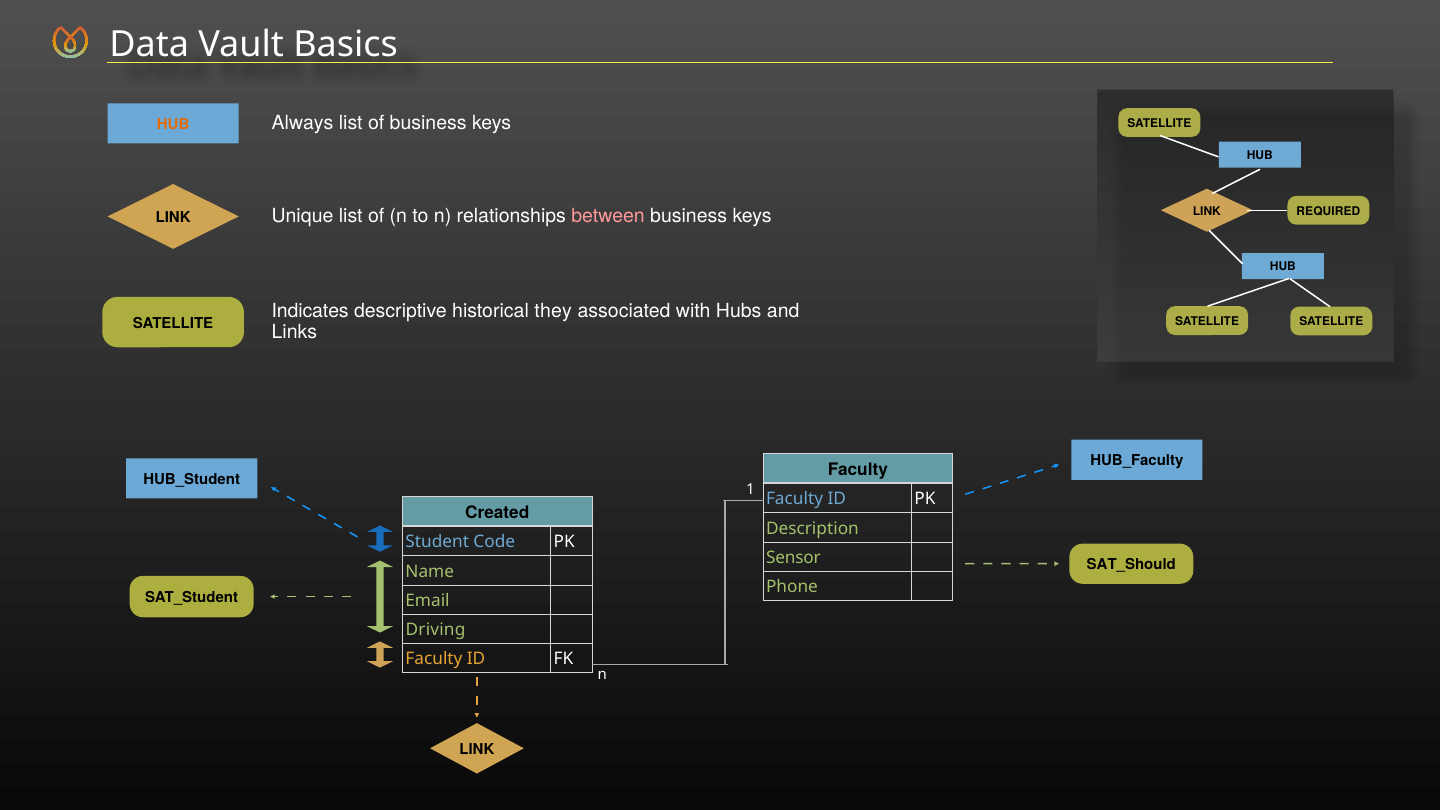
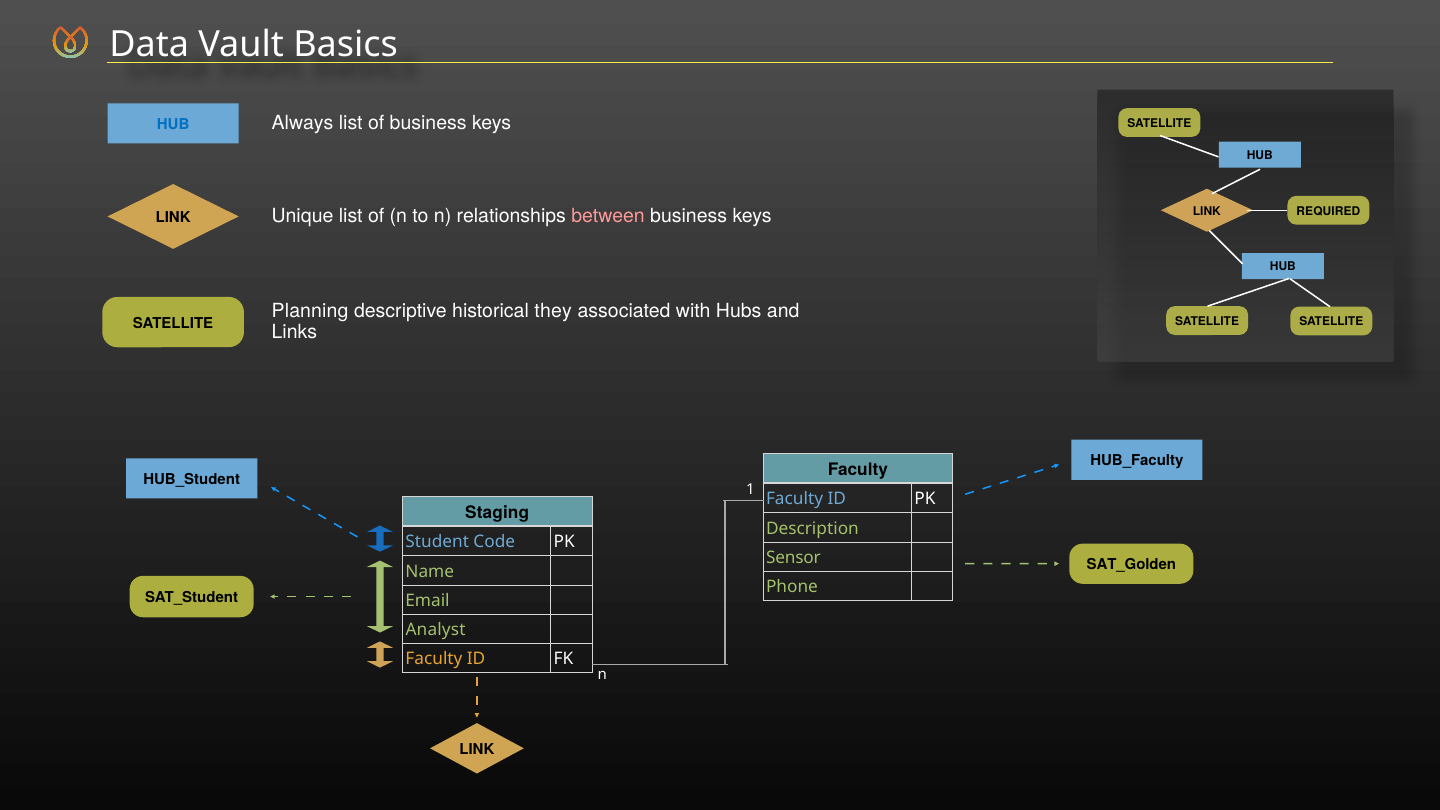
HUB at (173, 124) colour: orange -> blue
Indicates: Indicates -> Planning
Created: Created -> Staging
SAT_Should: SAT_Should -> SAT_Golden
Driving: Driving -> Analyst
